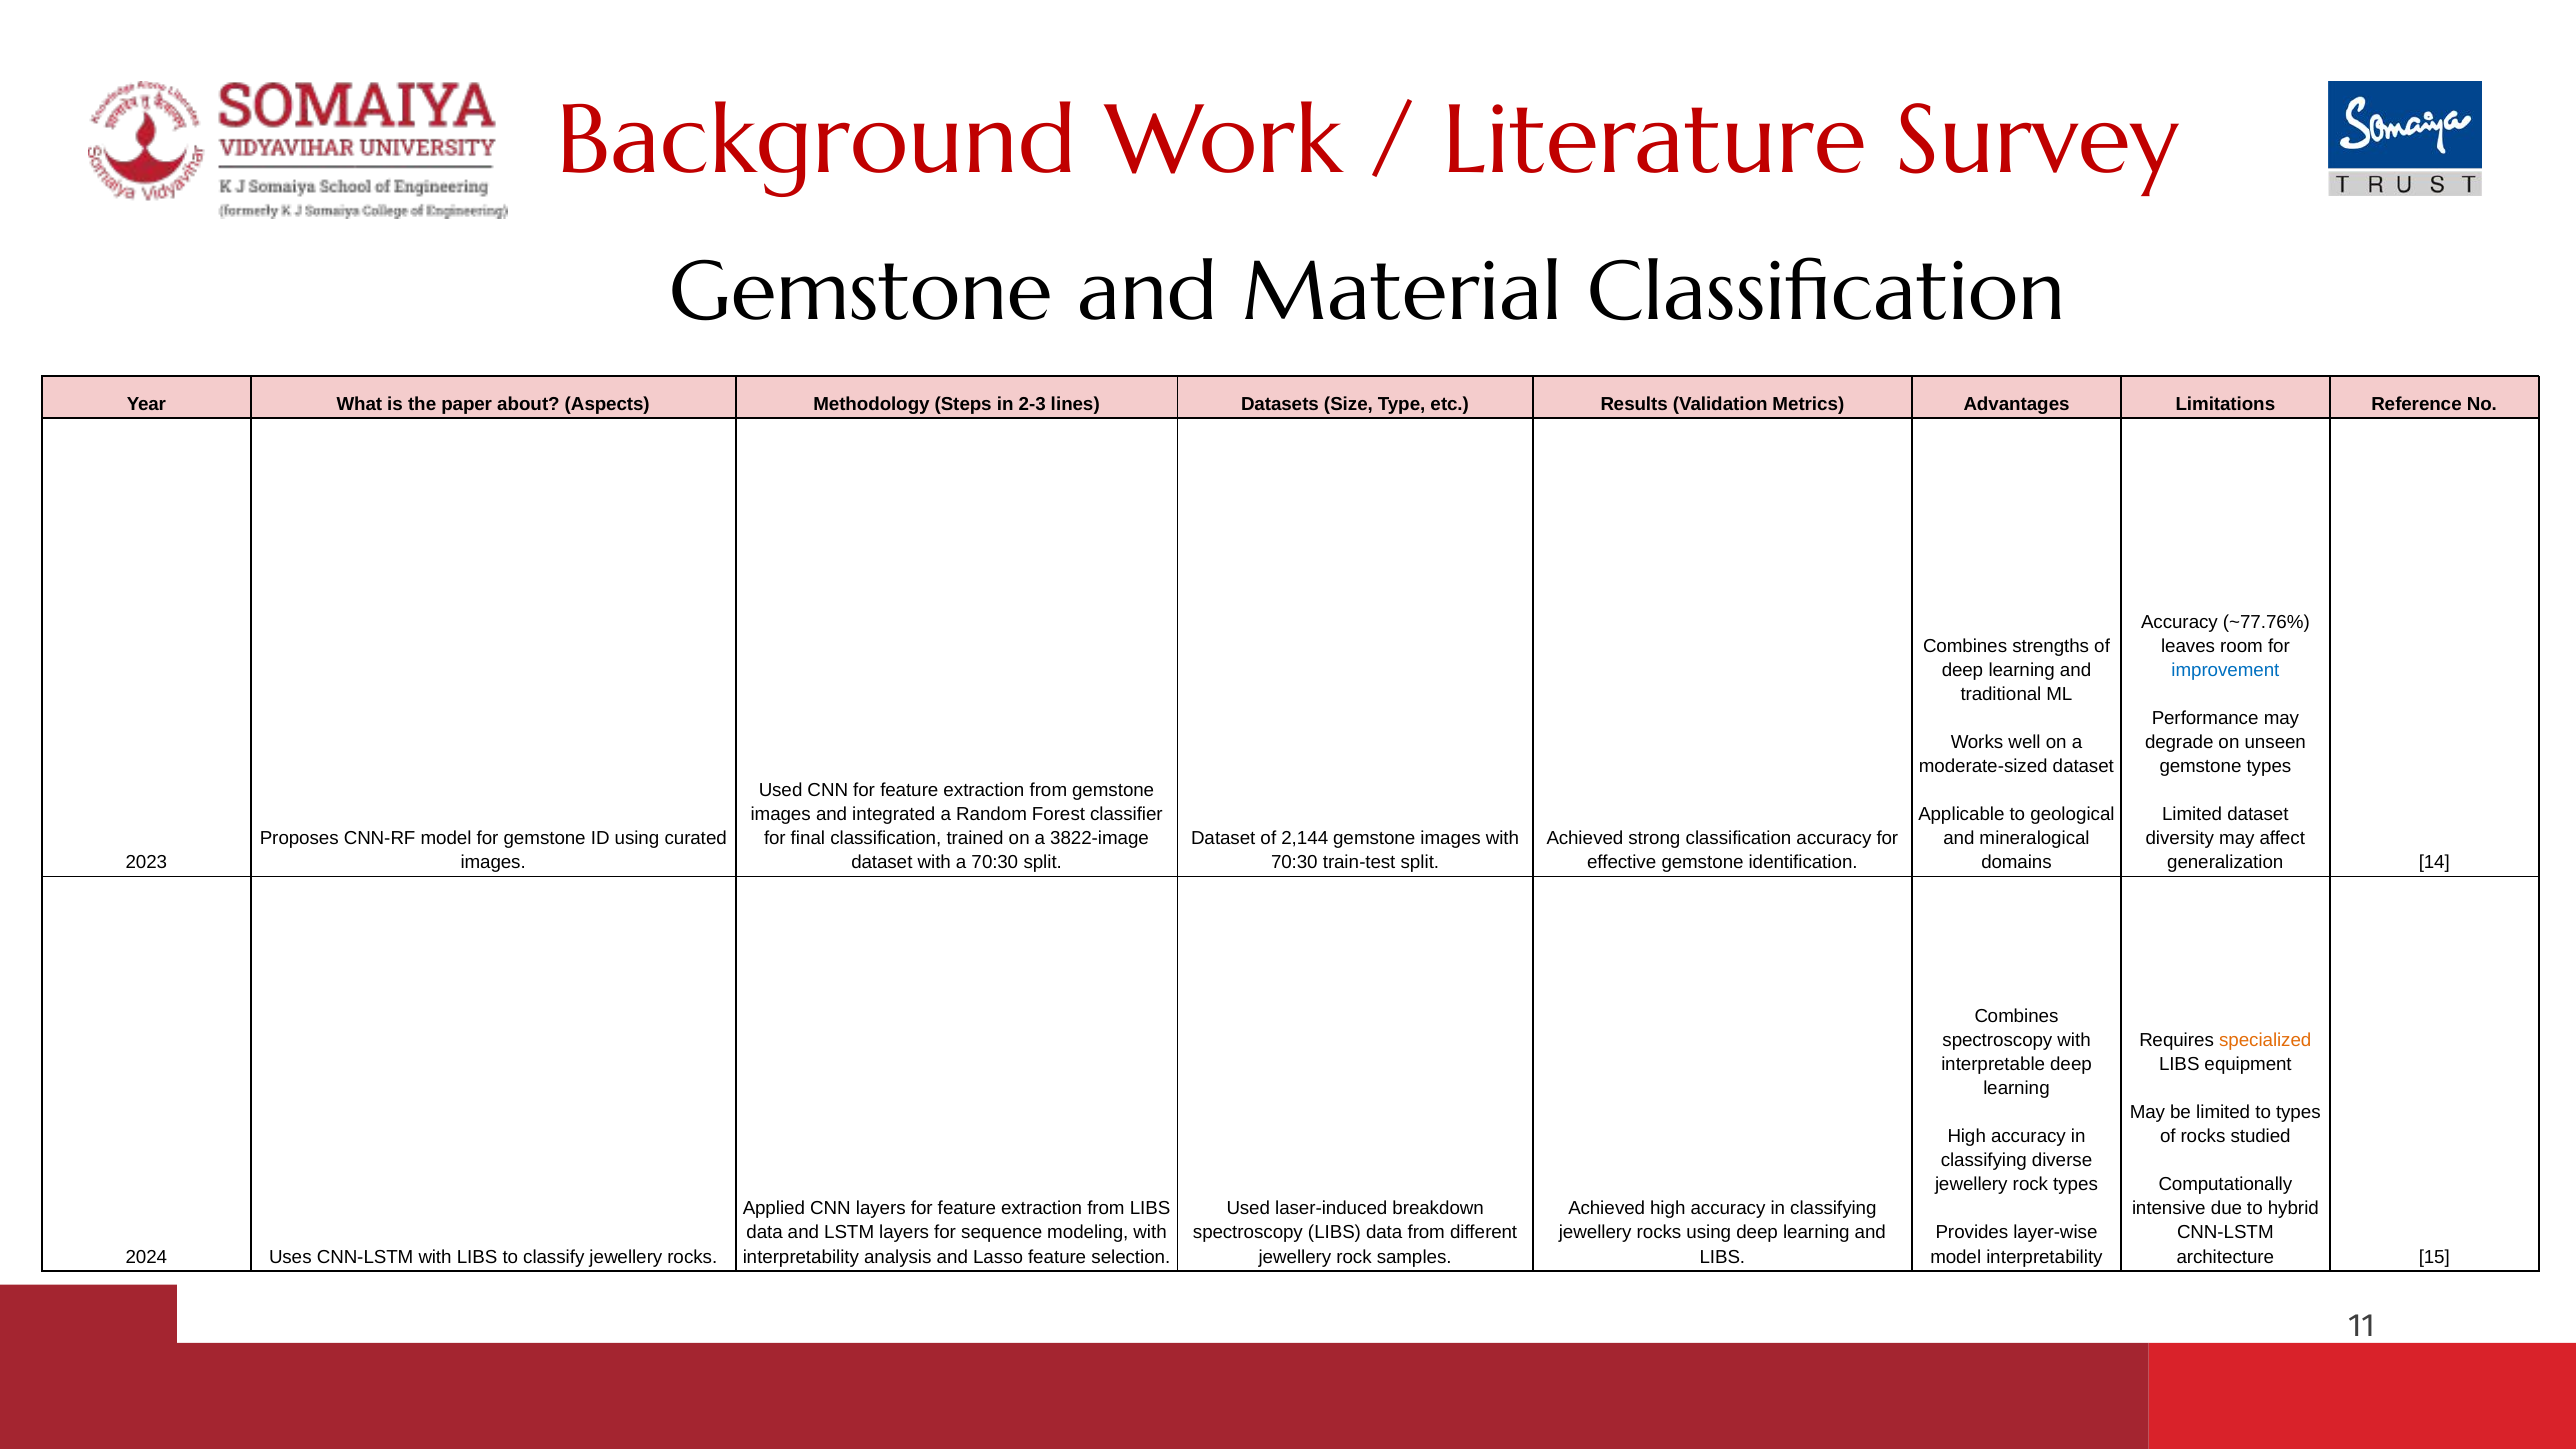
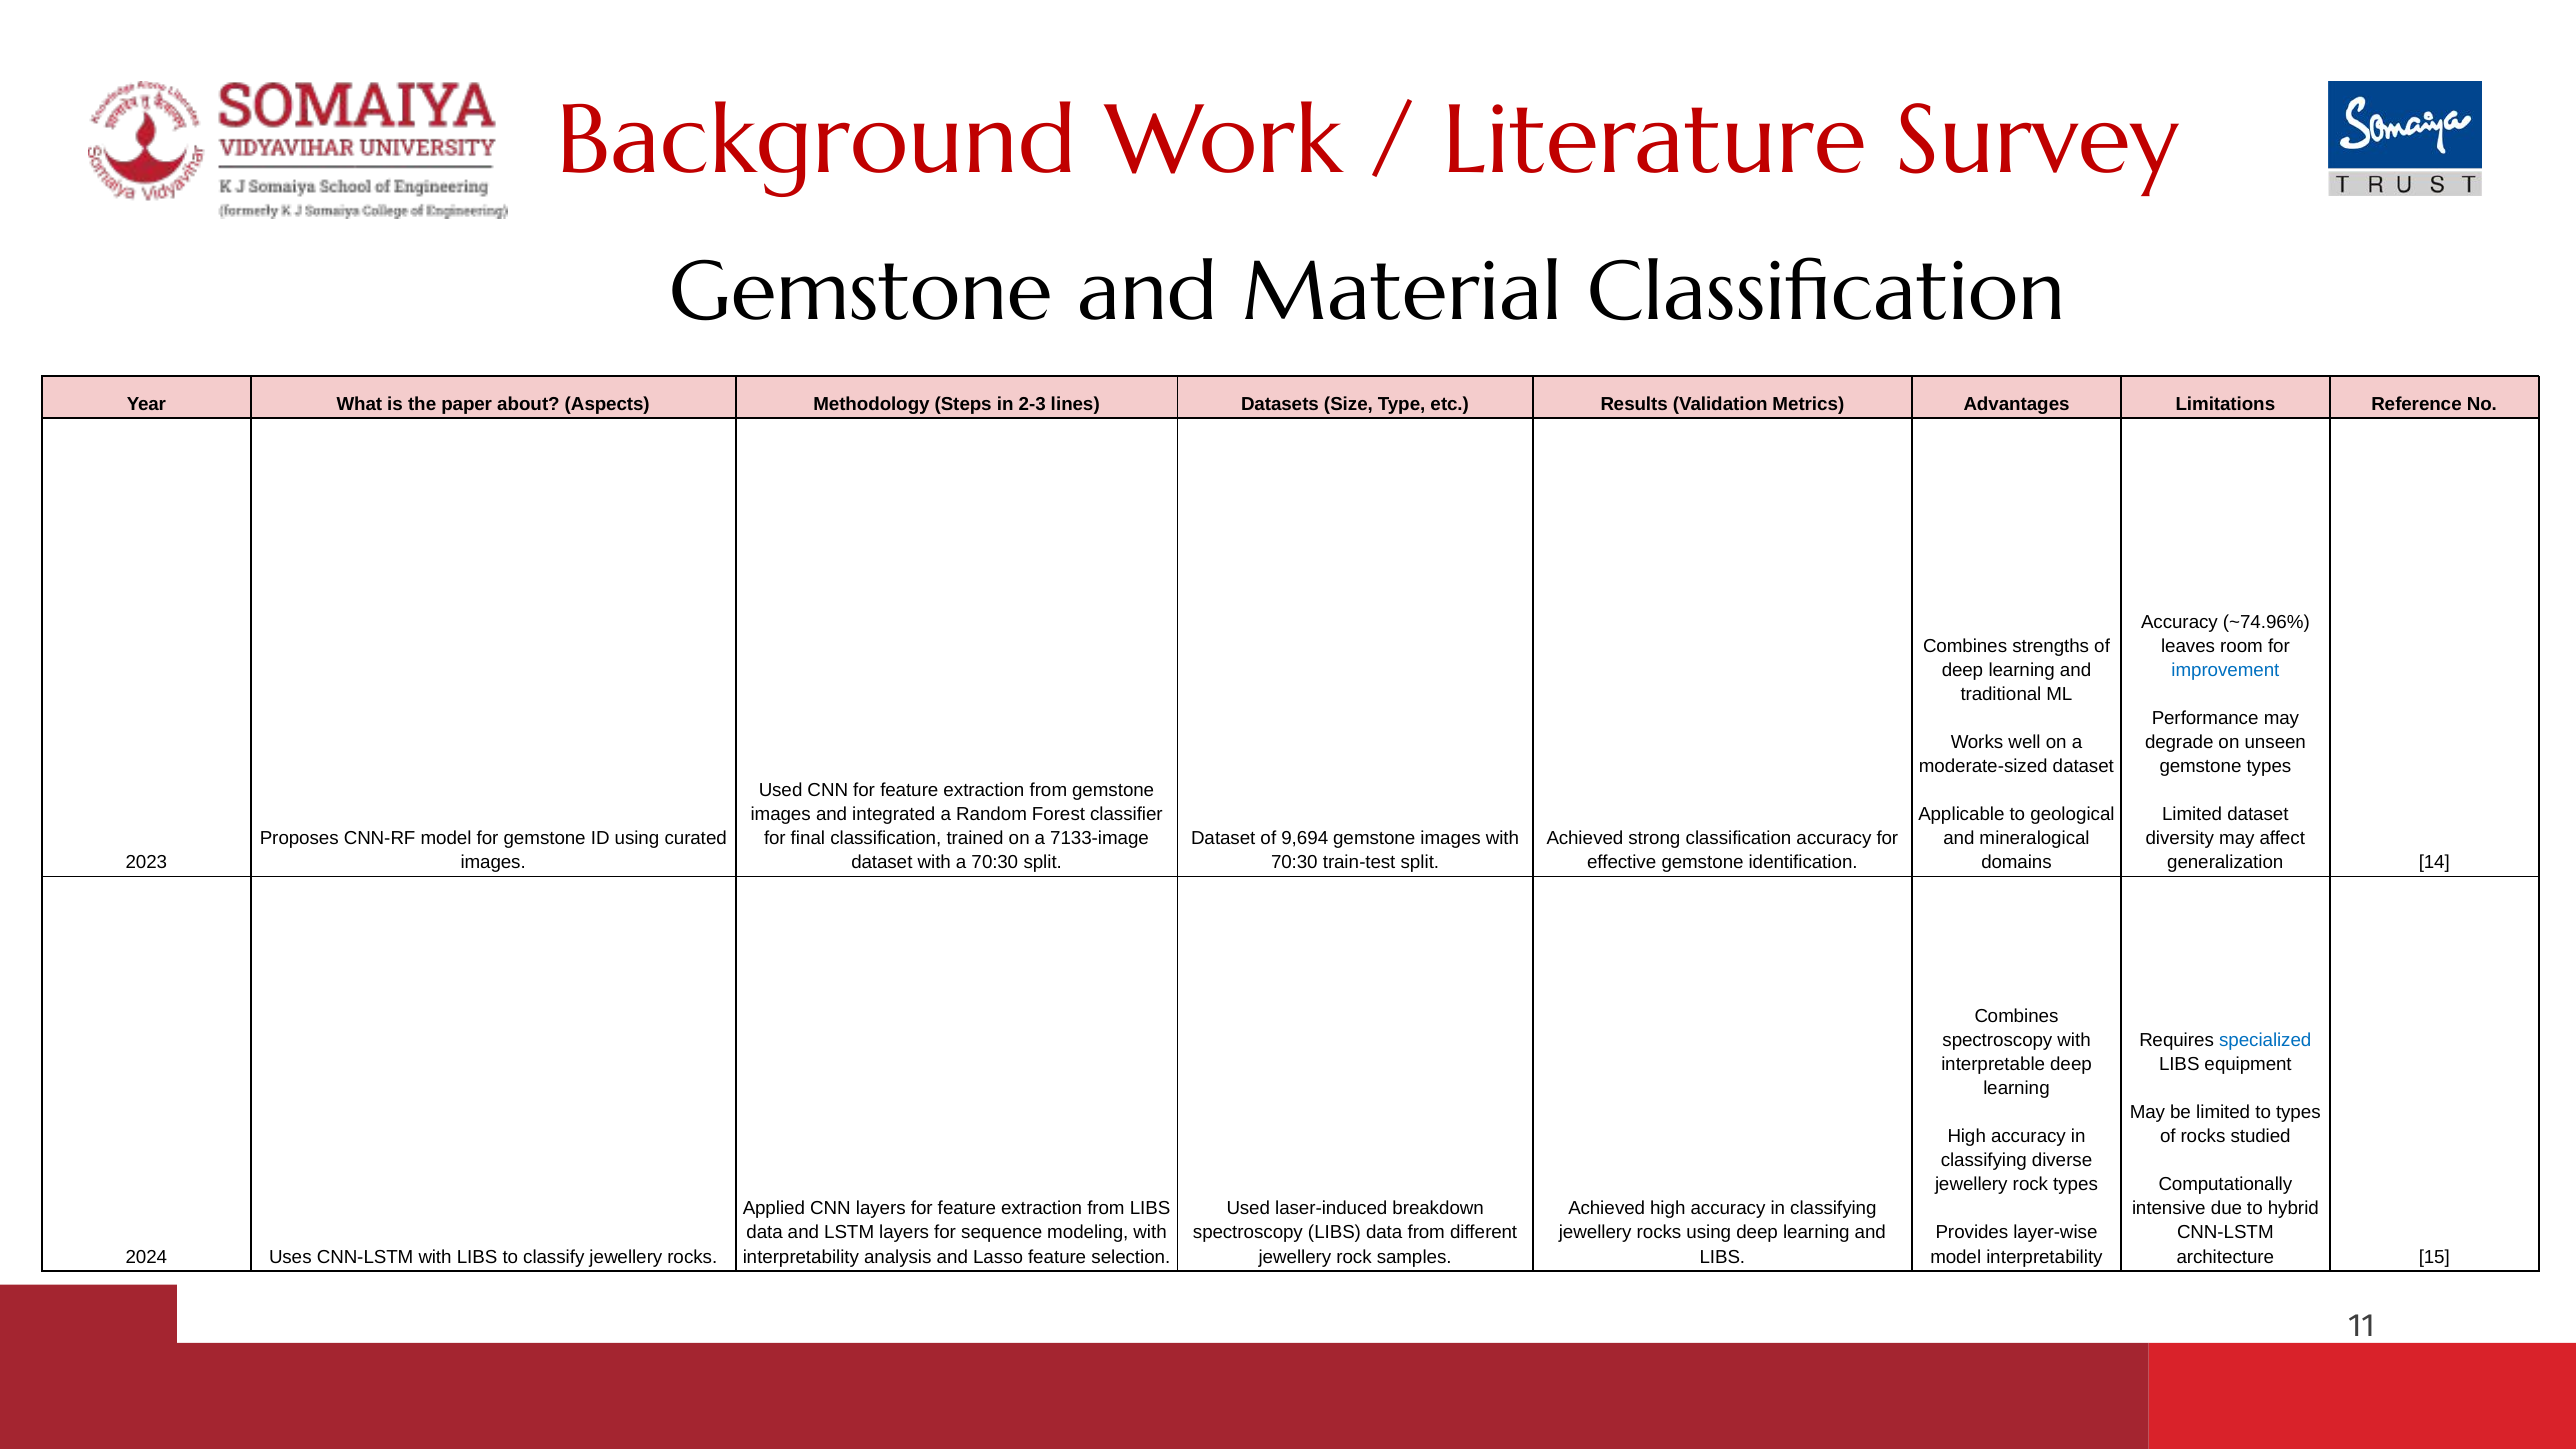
~77.76%: ~77.76% -> ~74.96%
3822-image: 3822-image -> 7133-image
2,144: 2,144 -> 9,694
specialized colour: orange -> blue
